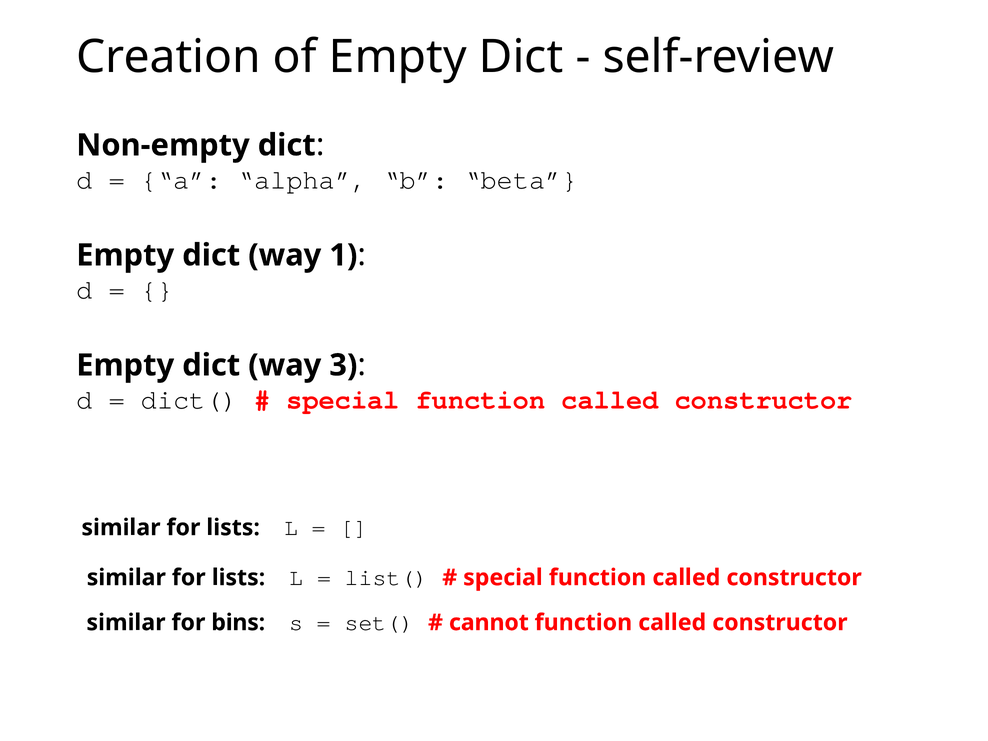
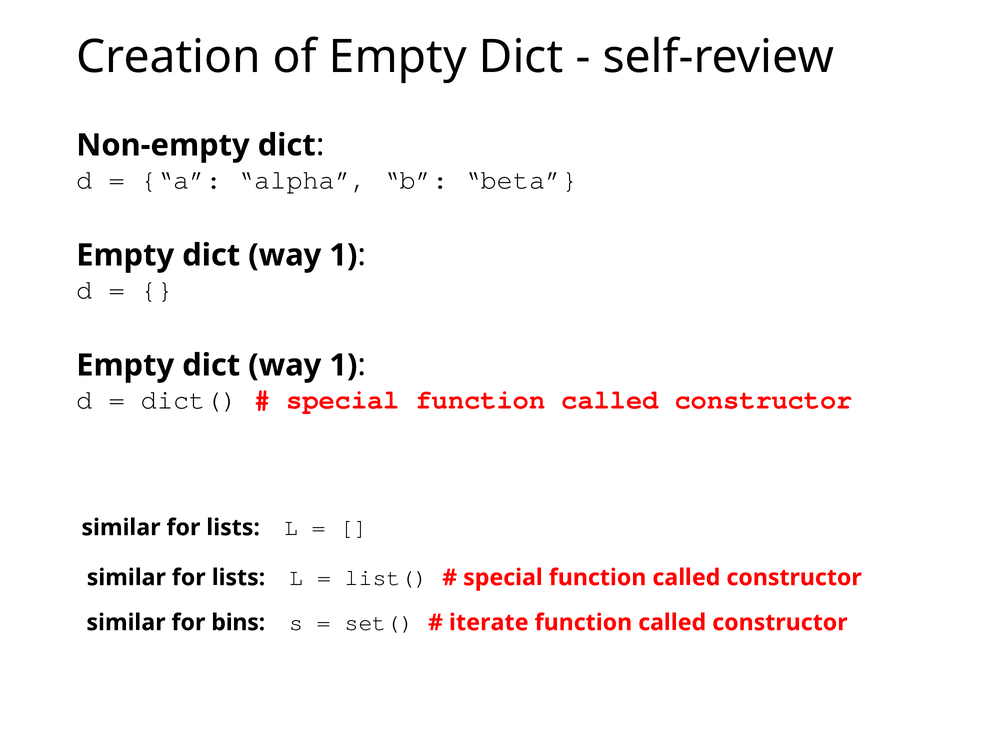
3 at (343, 365): 3 -> 1
cannot: cannot -> iterate
